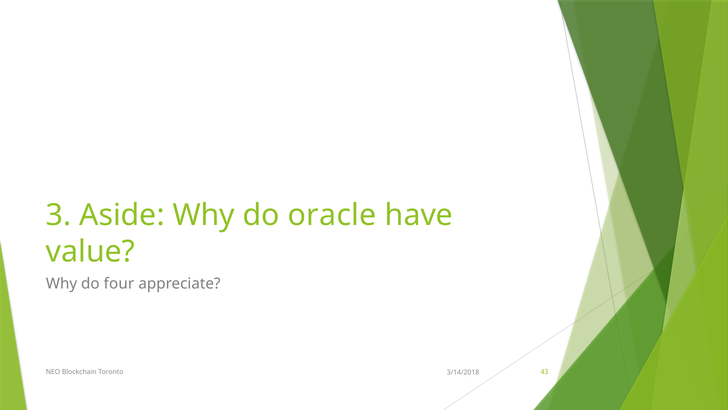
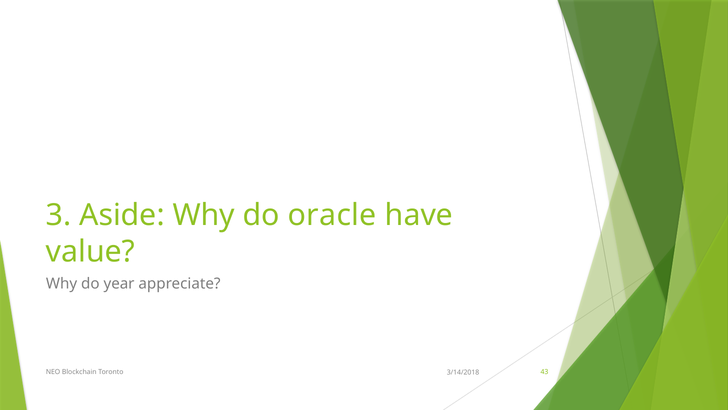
four: four -> year
